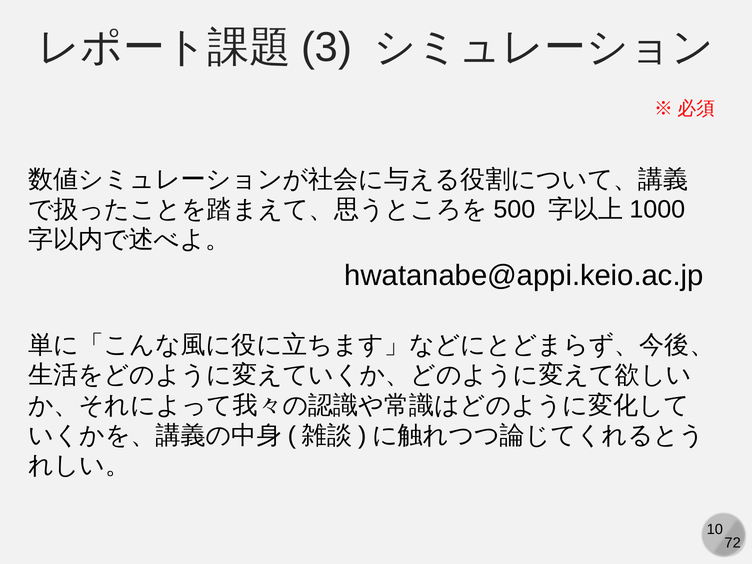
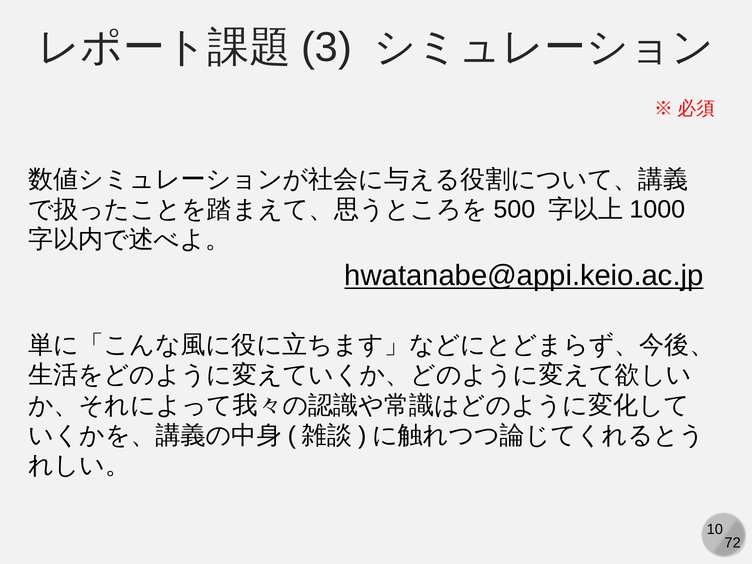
hwatanabe@appi.keio.ac.jp underline: none -> present
